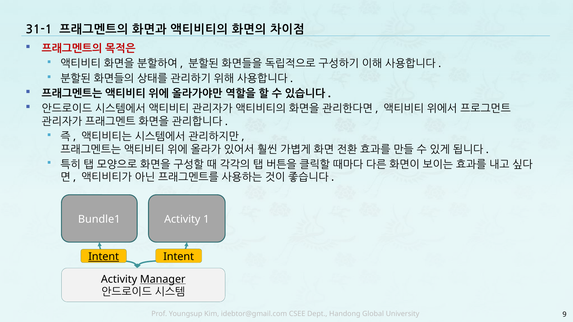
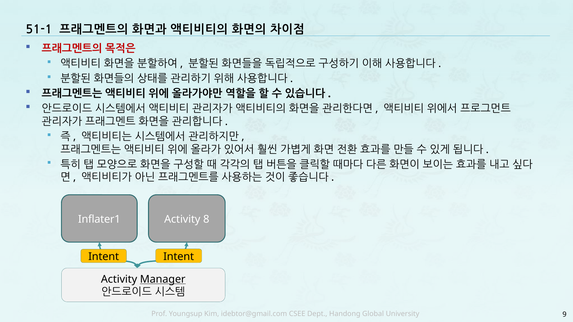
31-1: 31-1 -> 51-1
Bundle1: Bundle1 -> Inflater1
1: 1 -> 8
Intent at (104, 257) underline: present -> none
